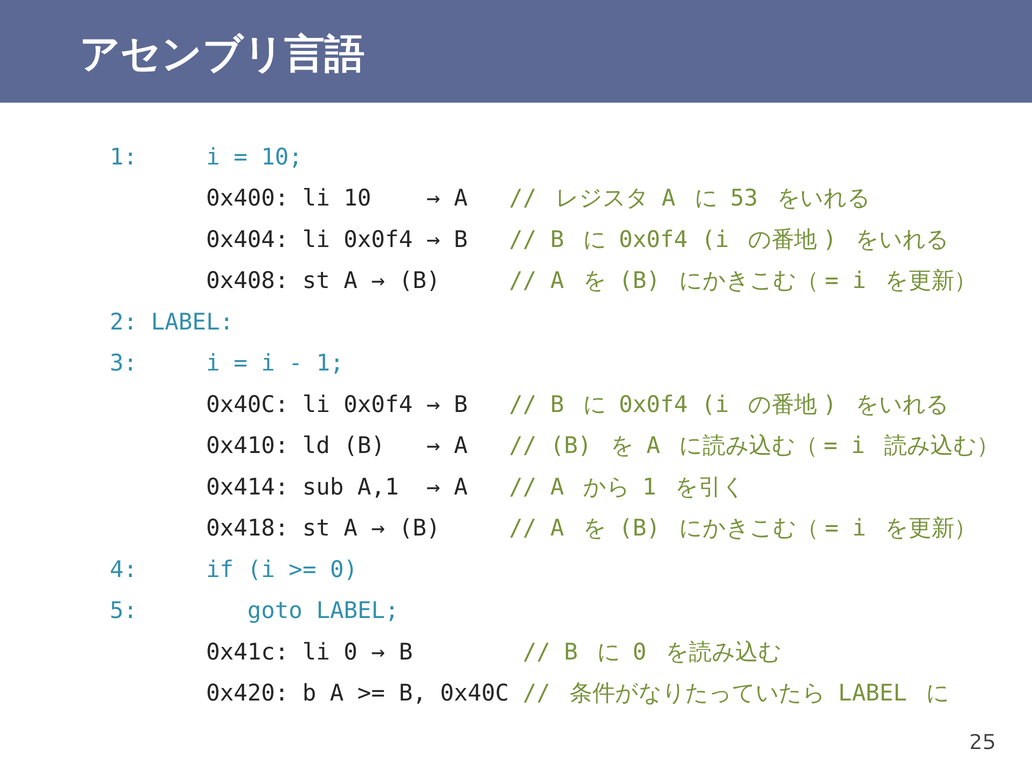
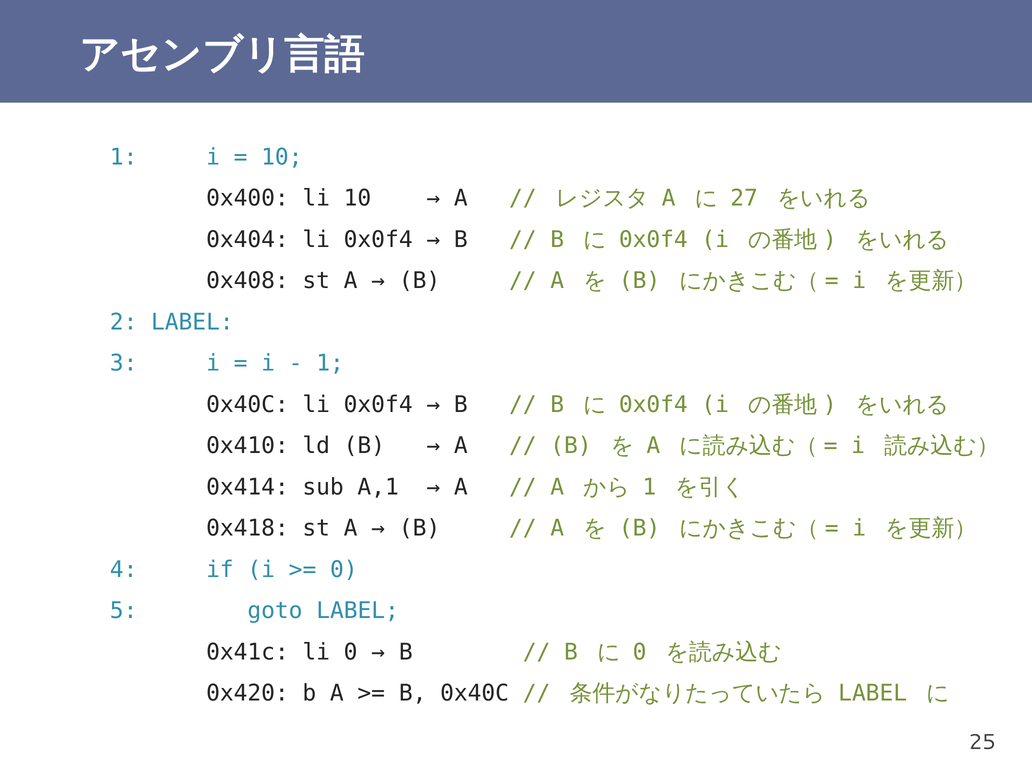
53: 53 -> 27
